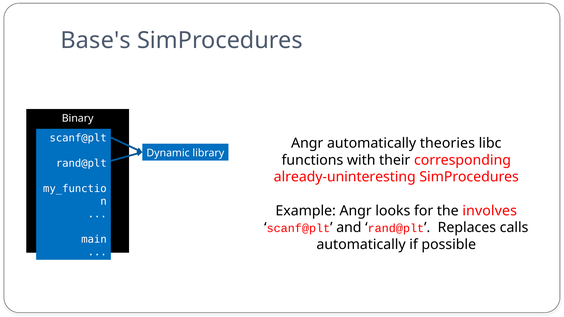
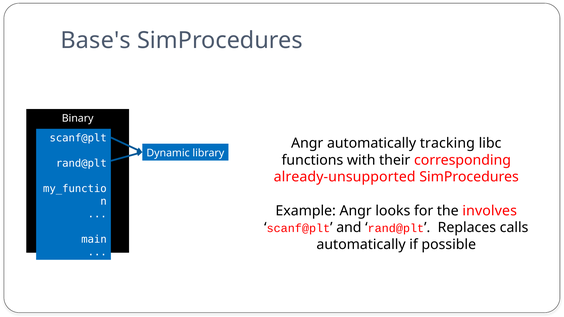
theories: theories -> tracking
already-uninteresting: already-uninteresting -> already-unsupported
